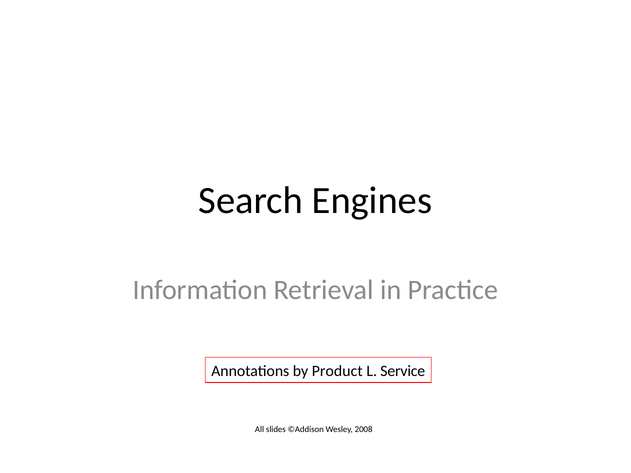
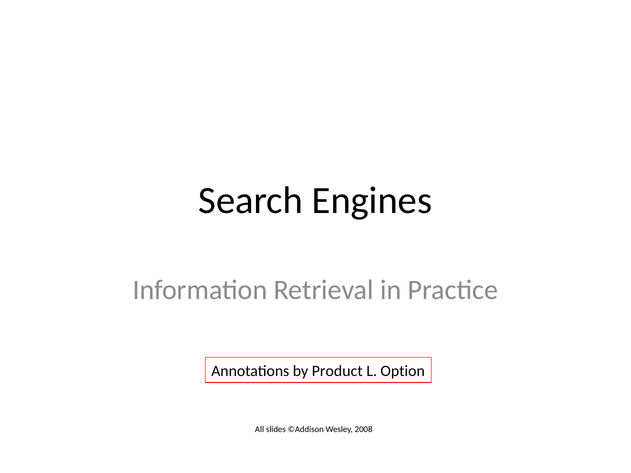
Service: Service -> Option
